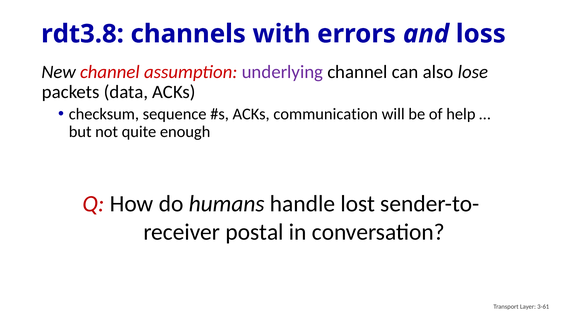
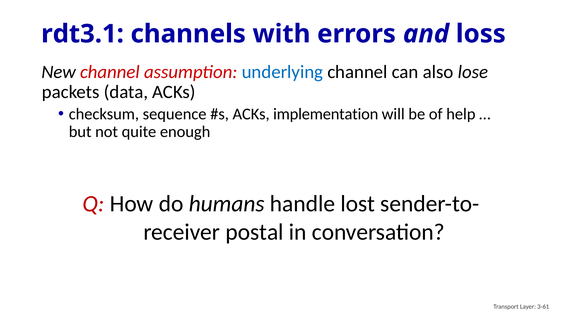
rdt3.8: rdt3.8 -> rdt3.1
underlying colour: purple -> blue
communication: communication -> implementation
